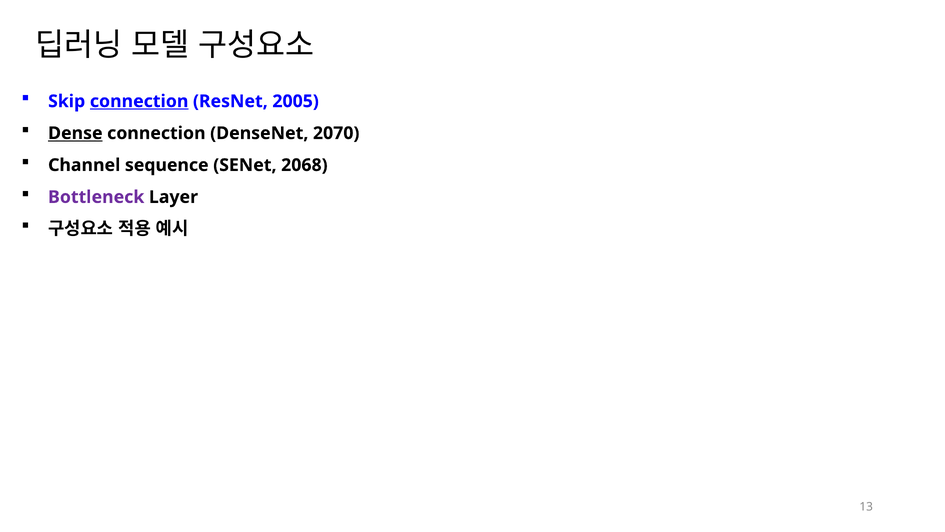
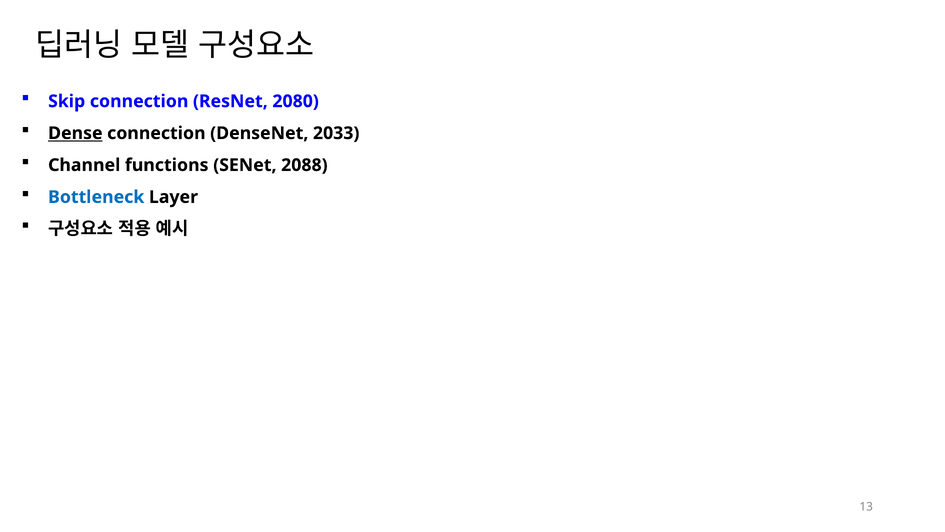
connection at (139, 101) underline: present -> none
2005: 2005 -> 2080
2070: 2070 -> 2033
sequence: sequence -> functions
2068: 2068 -> 2088
Bottleneck colour: purple -> blue
